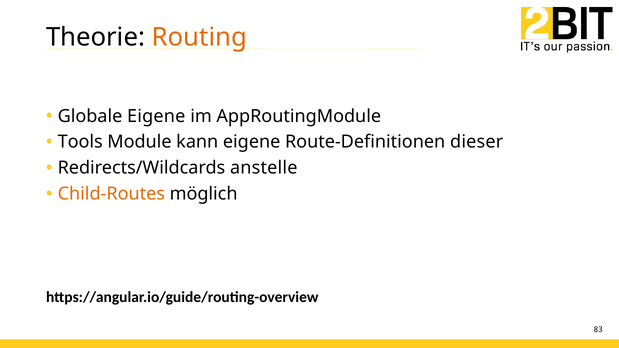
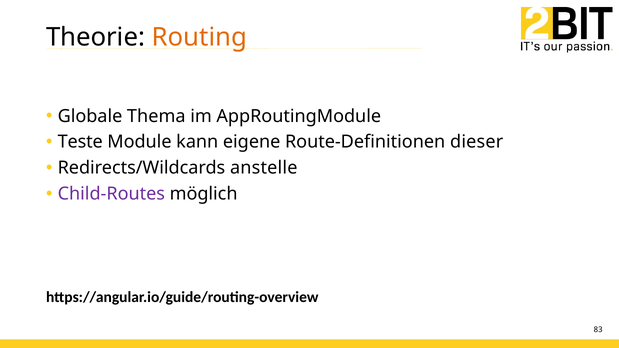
Globale Eigene: Eigene -> Thema
Tools: Tools -> Teste
Child-Routes colour: orange -> purple
